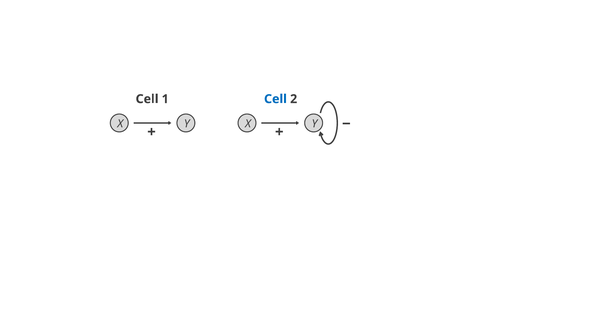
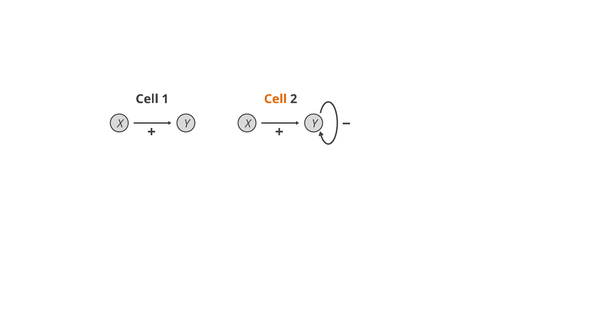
Cell at (275, 99) colour: blue -> orange
